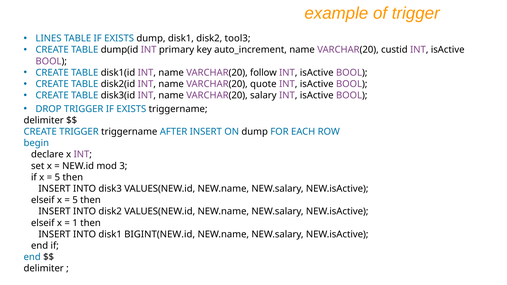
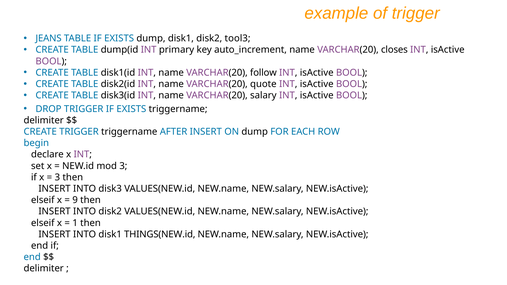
LINES: LINES -> JEANS
custid: custid -> closes
5 at (57, 177): 5 -> 3
5 at (75, 200): 5 -> 9
BIGINT(NEW.id: BIGINT(NEW.id -> THINGS(NEW.id
